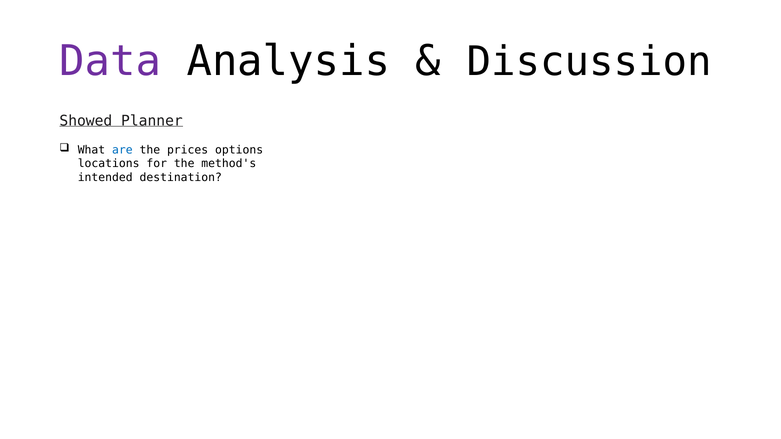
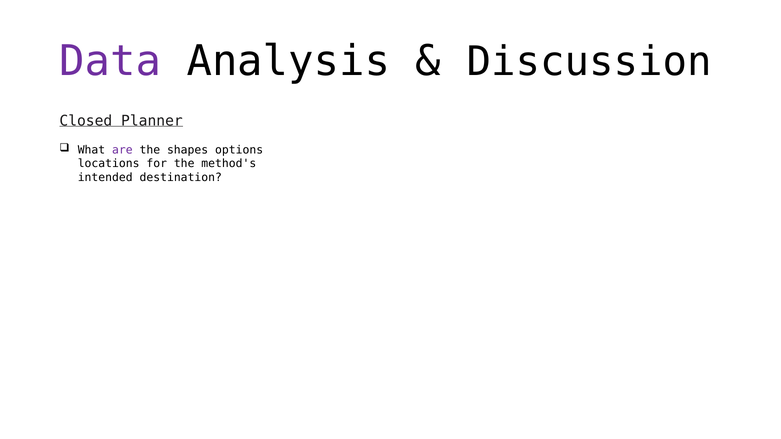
Showed: Showed -> Closed
are colour: blue -> purple
prices: prices -> shapes
